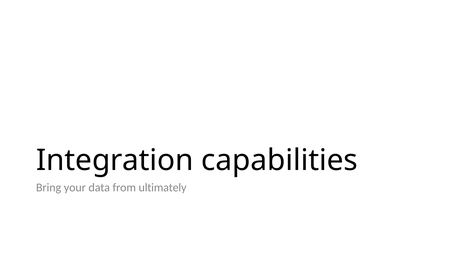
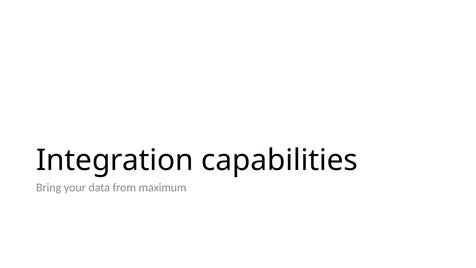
ultimately: ultimately -> maximum
